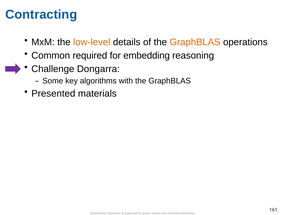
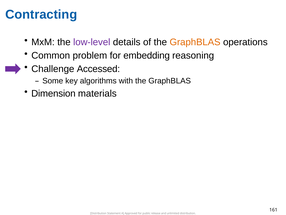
low-level colour: orange -> purple
required: required -> problem
Dongarra: Dongarra -> Accessed
Presented: Presented -> Dimension
